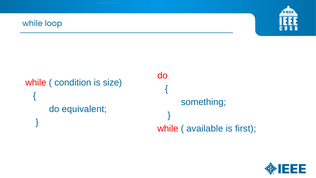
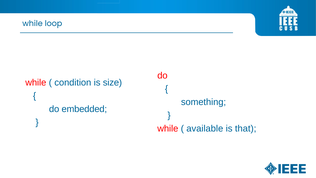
equivalent: equivalent -> embedded
first: first -> that
